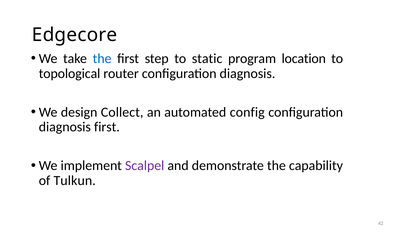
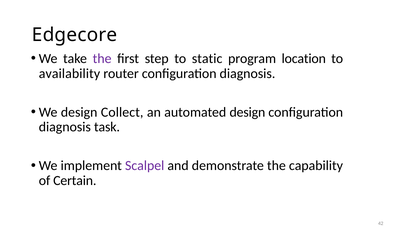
the at (102, 58) colour: blue -> purple
topological: topological -> availability
automated config: config -> design
diagnosis first: first -> task
Tulkun: Tulkun -> Certain
